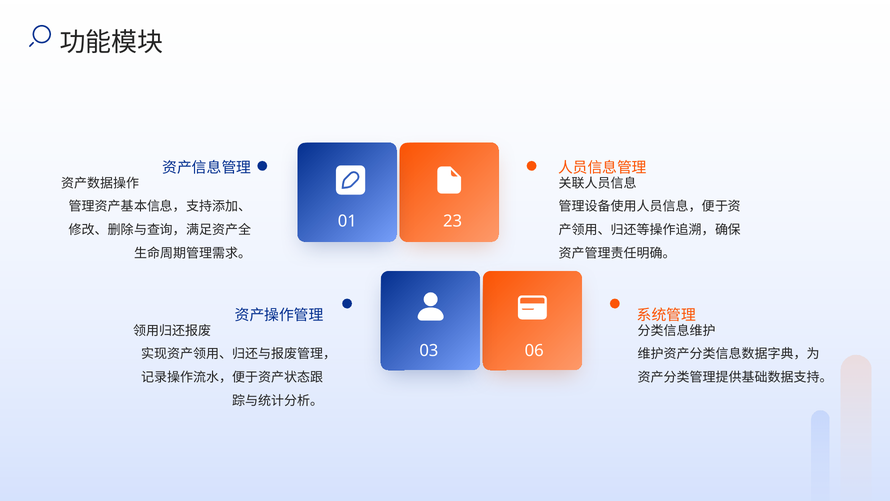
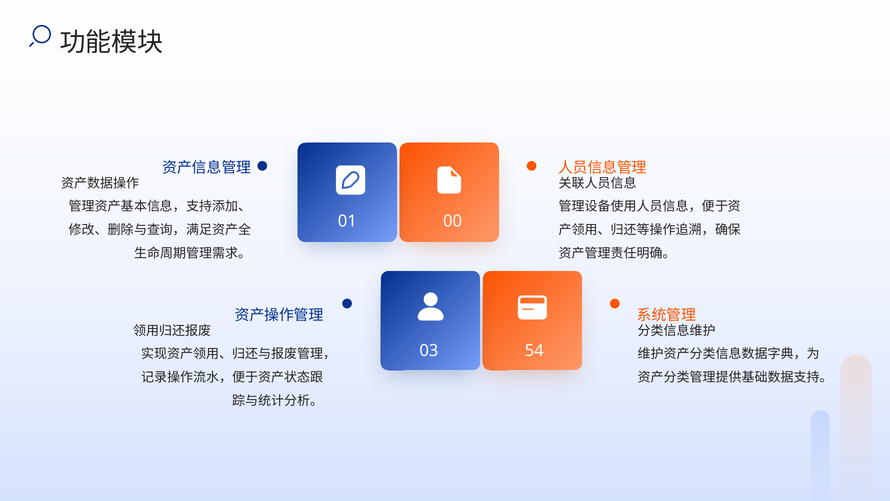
23: 23 -> 00
06: 06 -> 54
